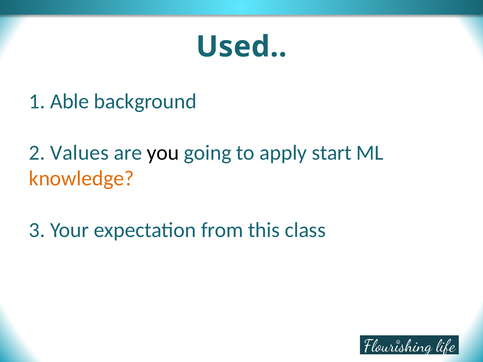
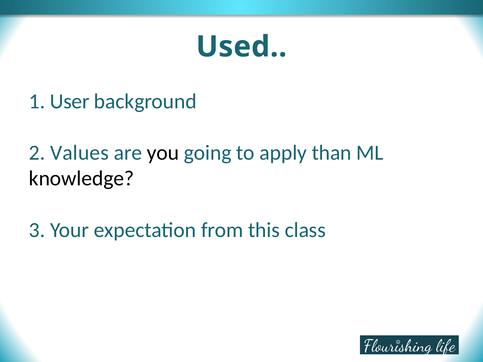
Able: Able -> User
start: start -> than
knowledge colour: orange -> black
